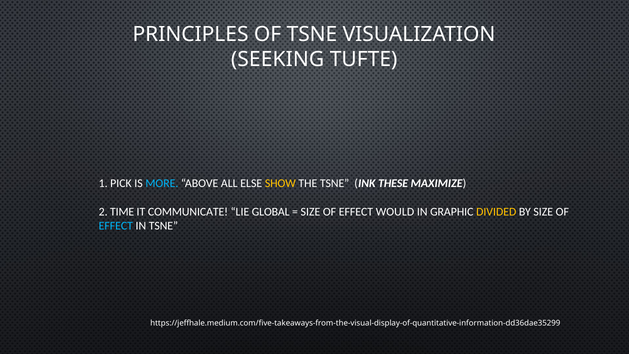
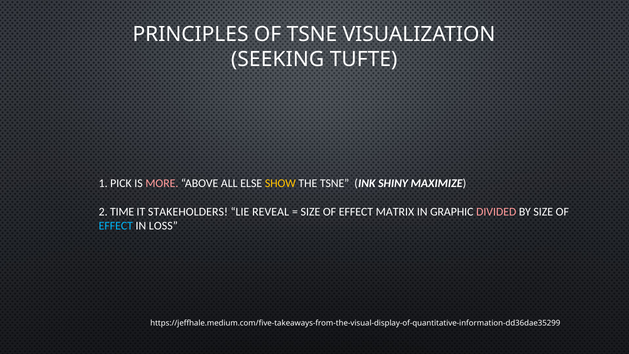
MORE colour: light blue -> pink
THESE: THESE -> SHINY
COMMUNICATE: COMMUNICATE -> STAKEHOLDERS
GLOBAL: GLOBAL -> REVEAL
WOULD: WOULD -> MATRIX
DIVIDED colour: yellow -> pink
IN TSNE: TSNE -> LOSS
